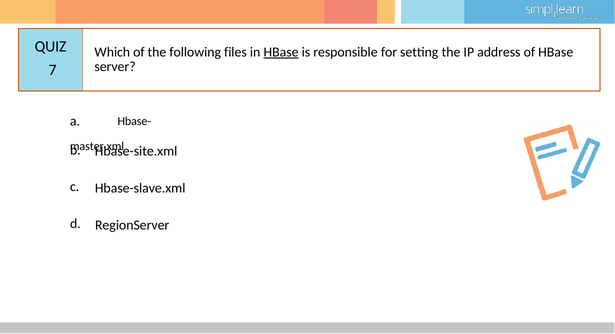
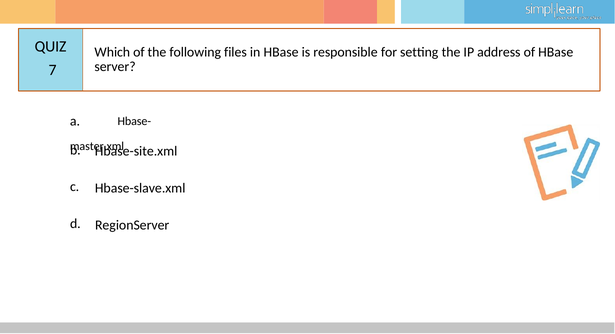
HBase at (281, 52) underline: present -> none
